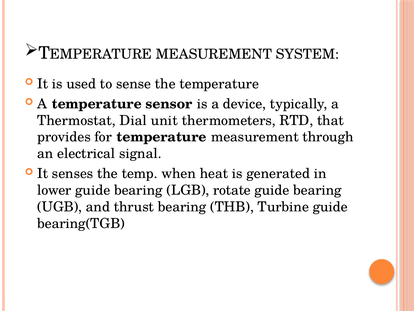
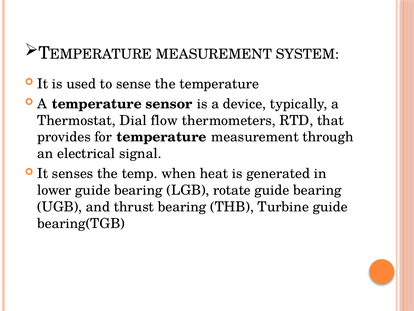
unit: unit -> flow
